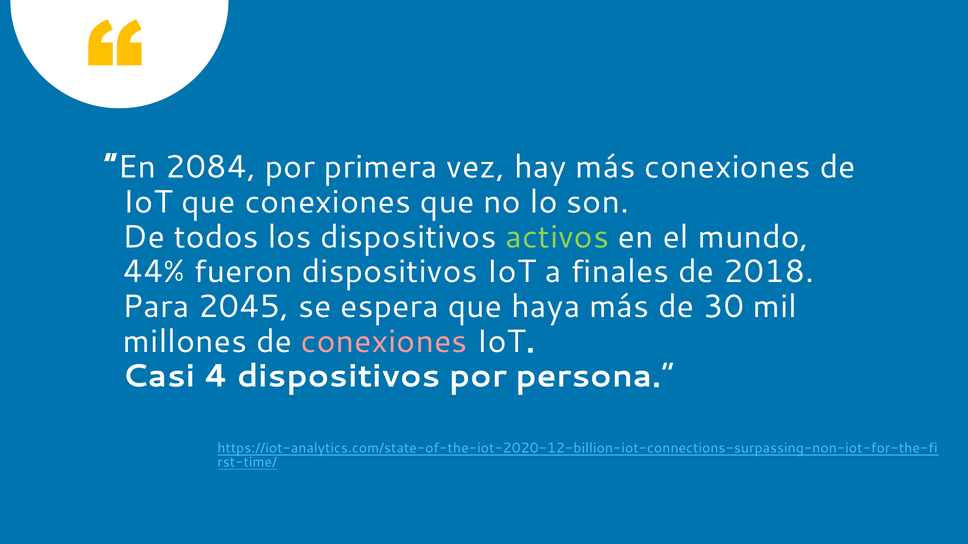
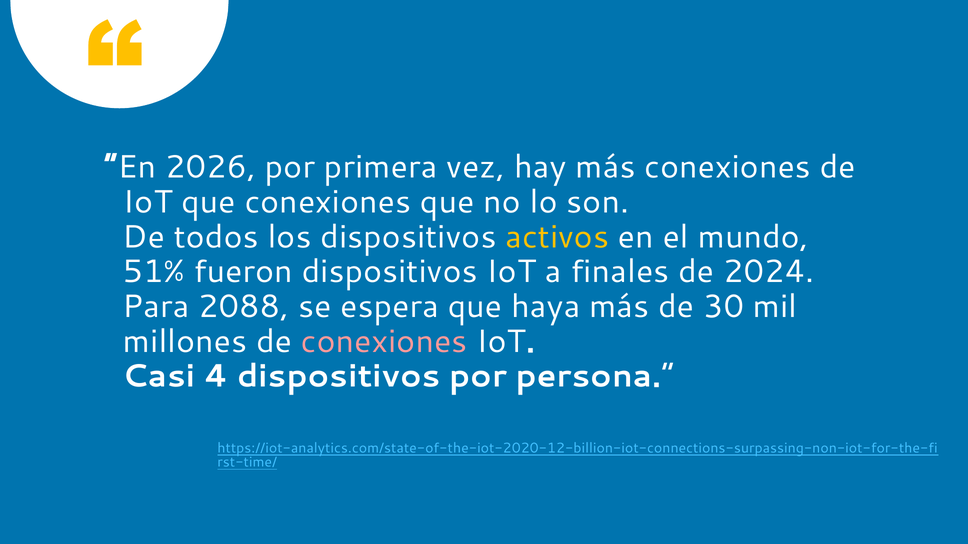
2084: 2084 -> 2026
activos colour: light green -> yellow
44%: 44% -> 51%
2018: 2018 -> 2024
2045: 2045 -> 2088
